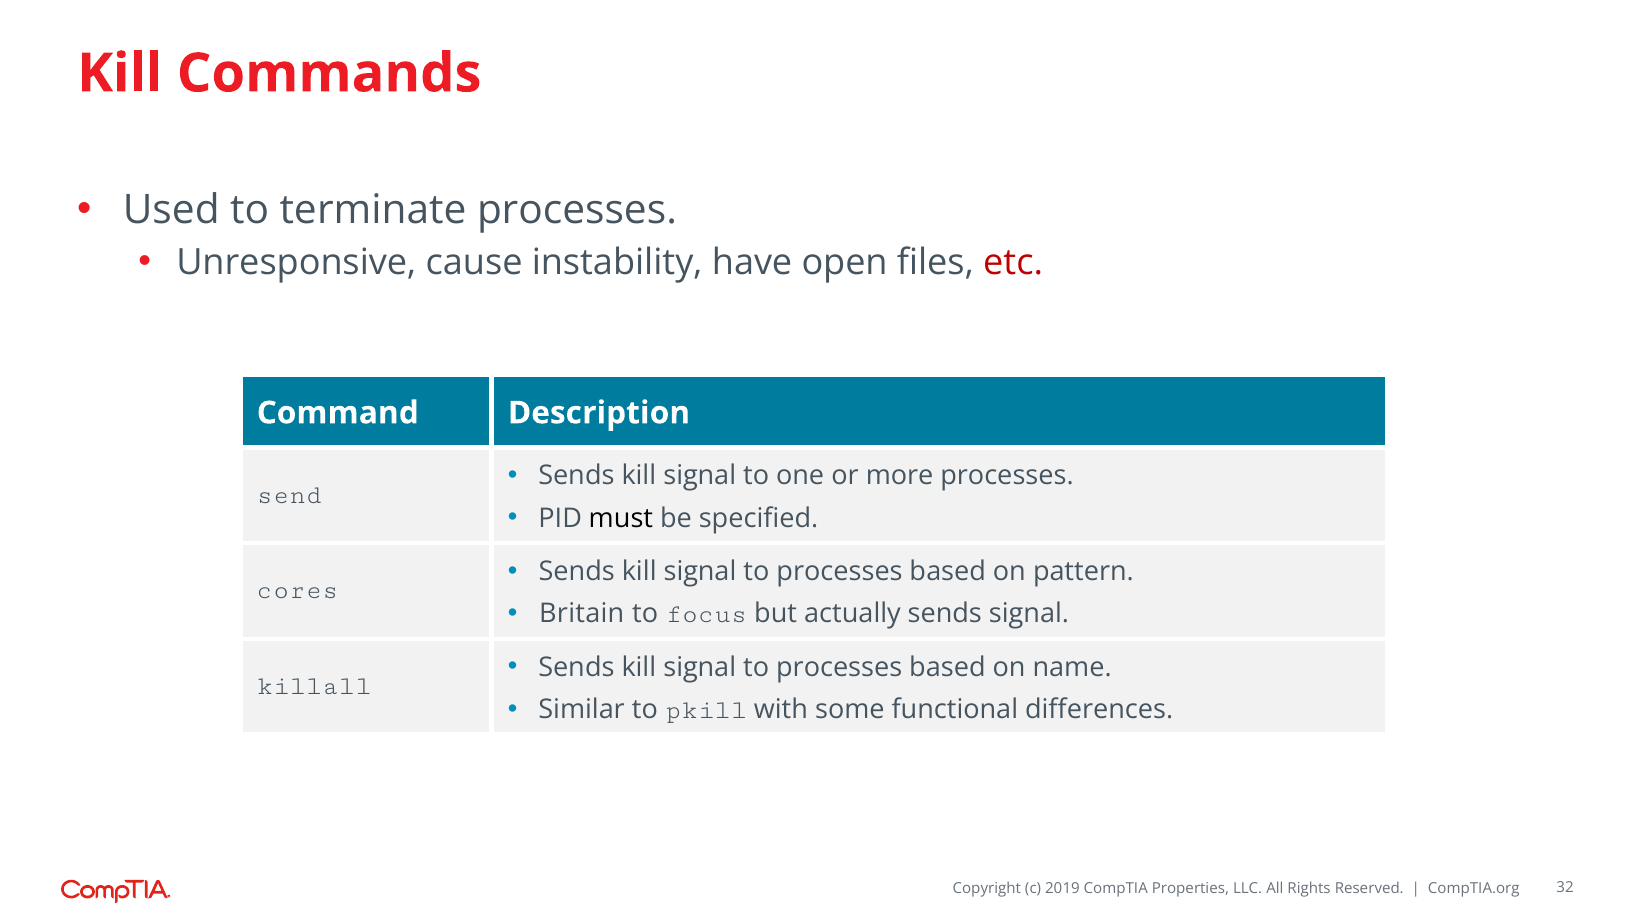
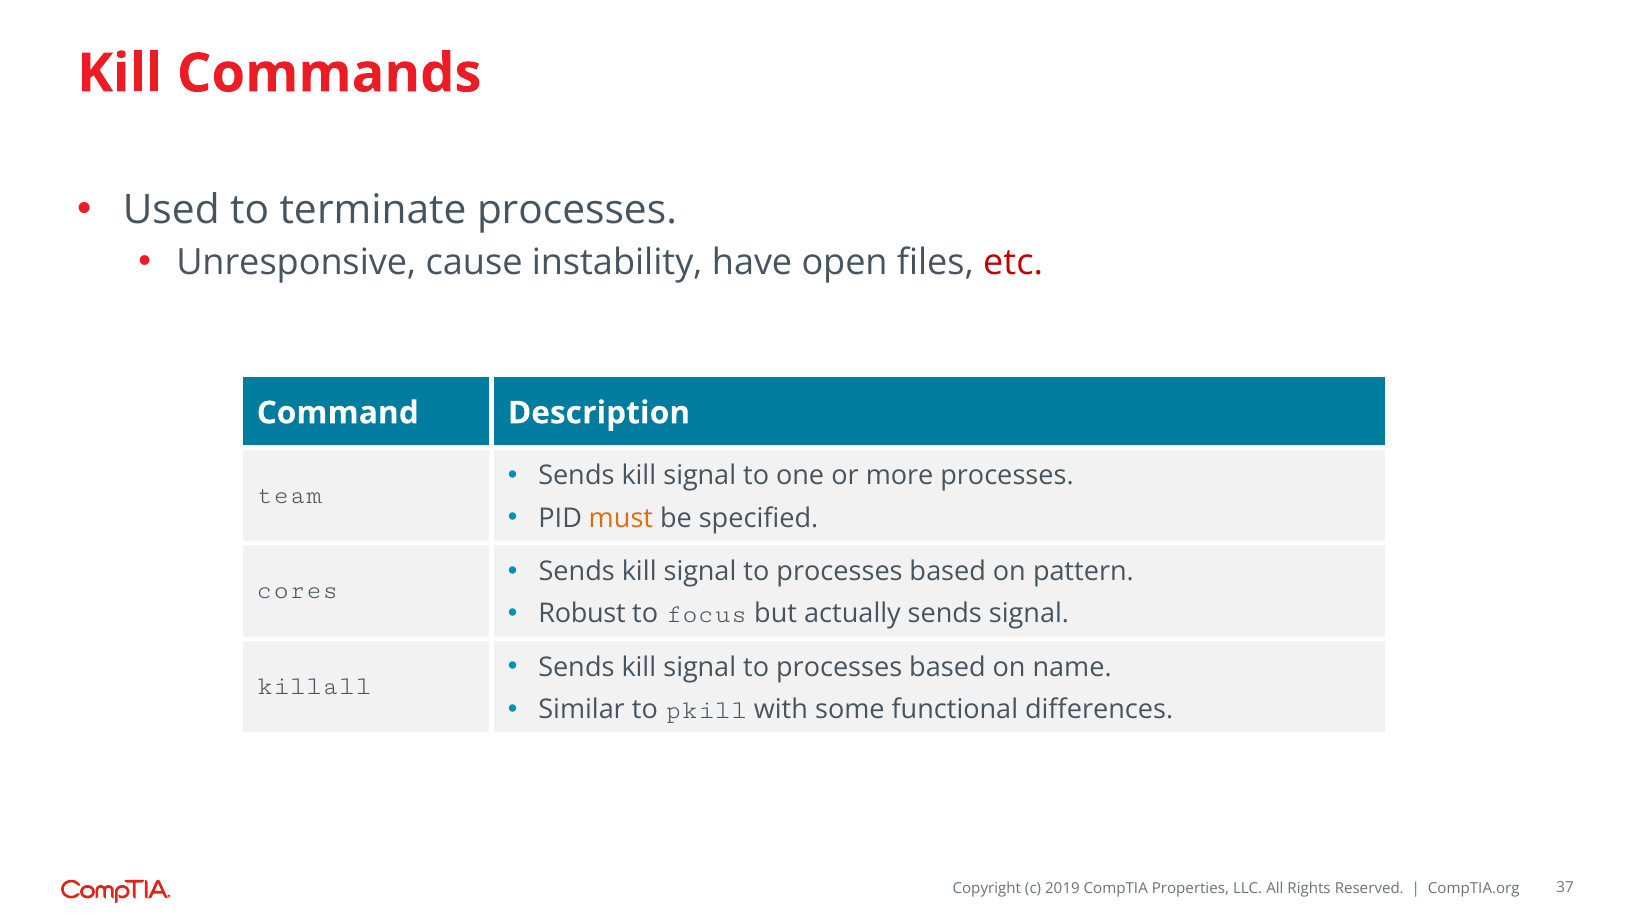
send: send -> team
must colour: black -> orange
Britain: Britain -> Robust
32: 32 -> 37
